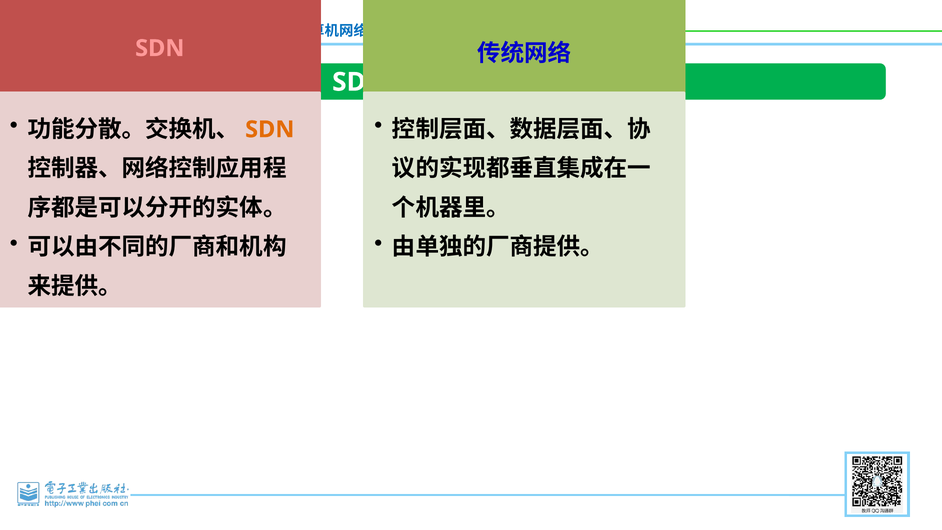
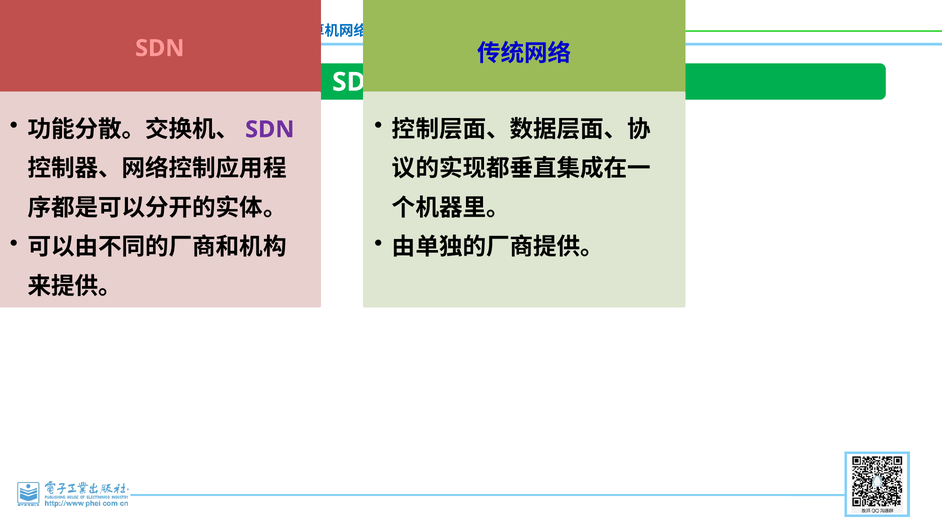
SDN at (270, 129) colour: orange -> purple
